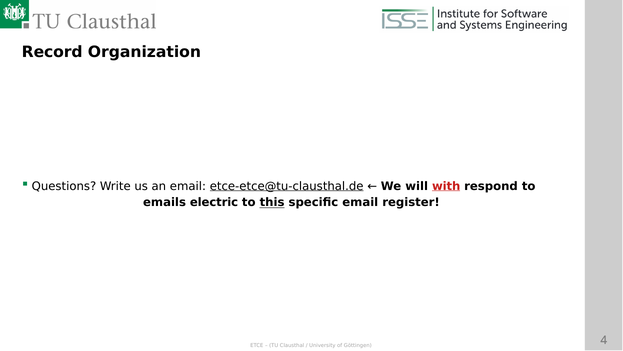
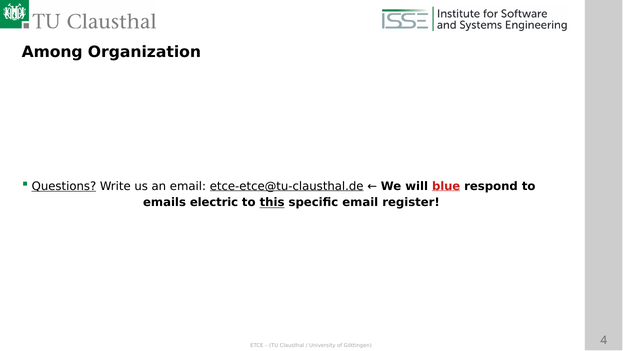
Record: Record -> Among
Questions underline: none -> present
with: with -> blue
